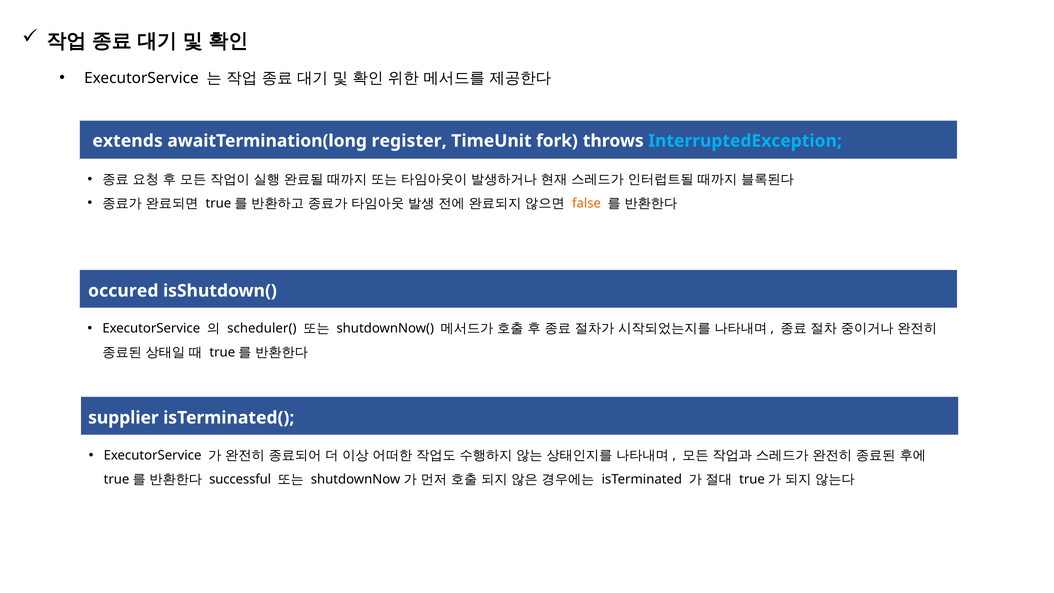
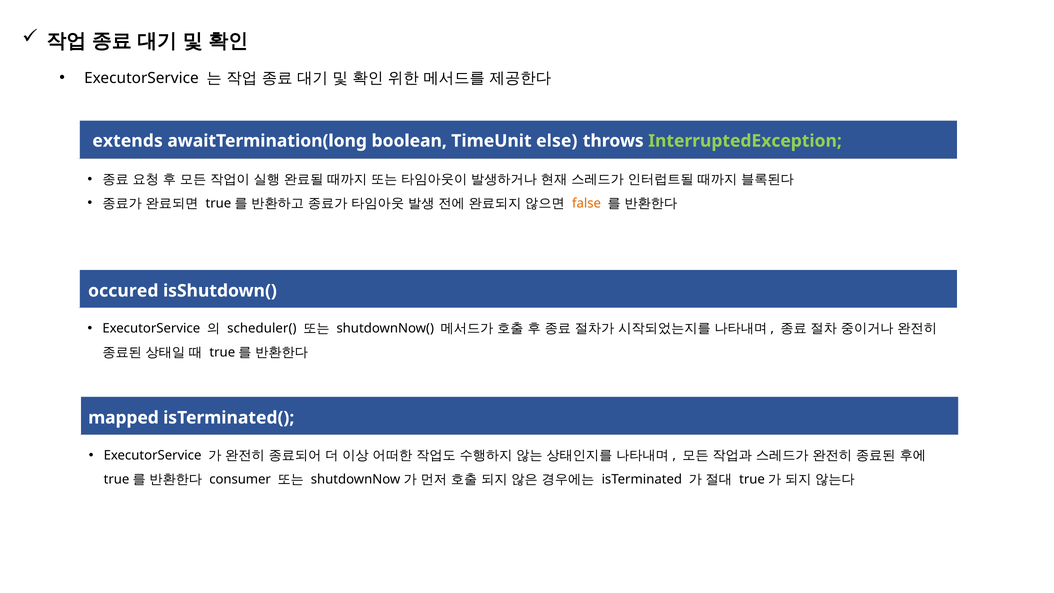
register: register -> boolean
fork: fork -> else
InterruptedException colour: light blue -> light green
supplier: supplier -> mapped
successful: successful -> consumer
